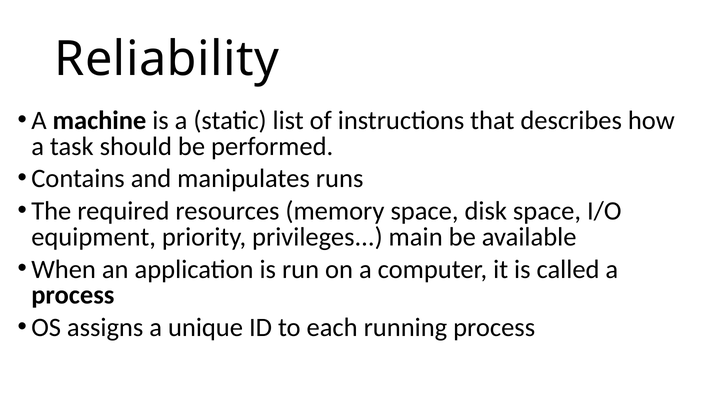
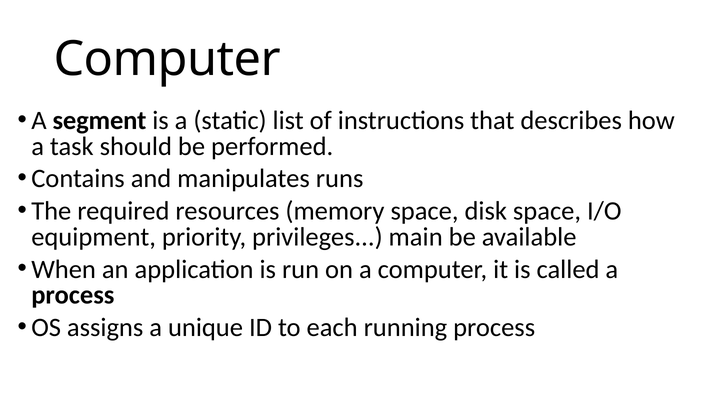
Reliability at (167, 59): Reliability -> Computer
machine: machine -> segment
